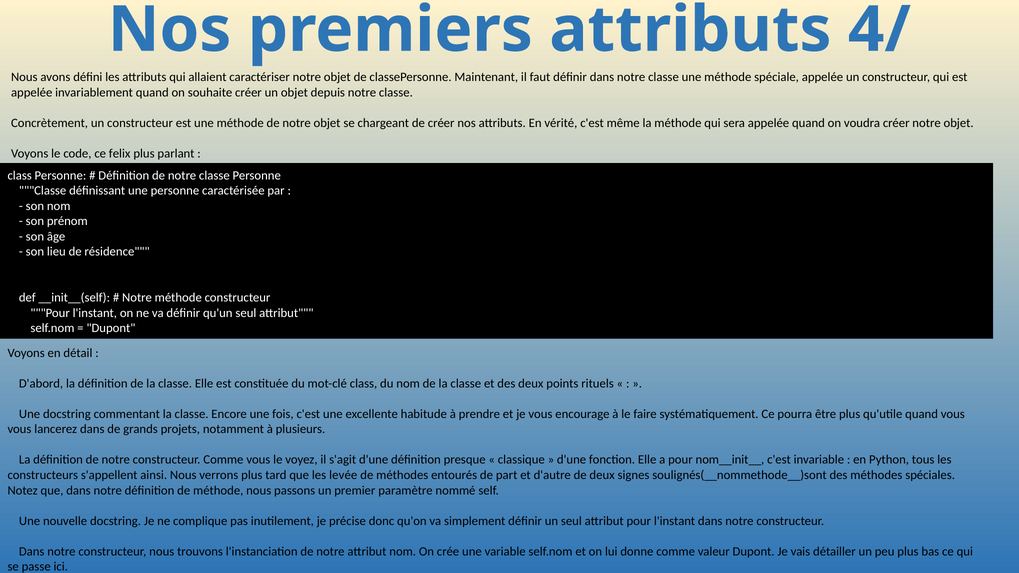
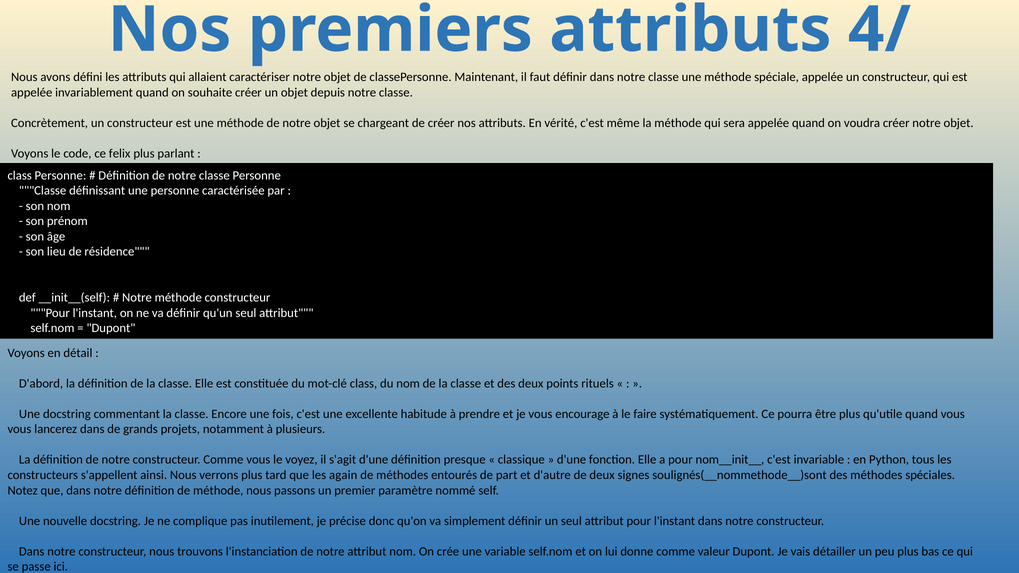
levée: levée -> again
